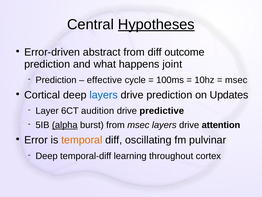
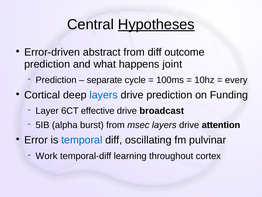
effective: effective -> separate
msec at (236, 80): msec -> every
Updates: Updates -> Funding
audition: audition -> effective
predictive: predictive -> broadcast
alpha underline: present -> none
temporal colour: orange -> blue
Deep at (47, 156): Deep -> Work
